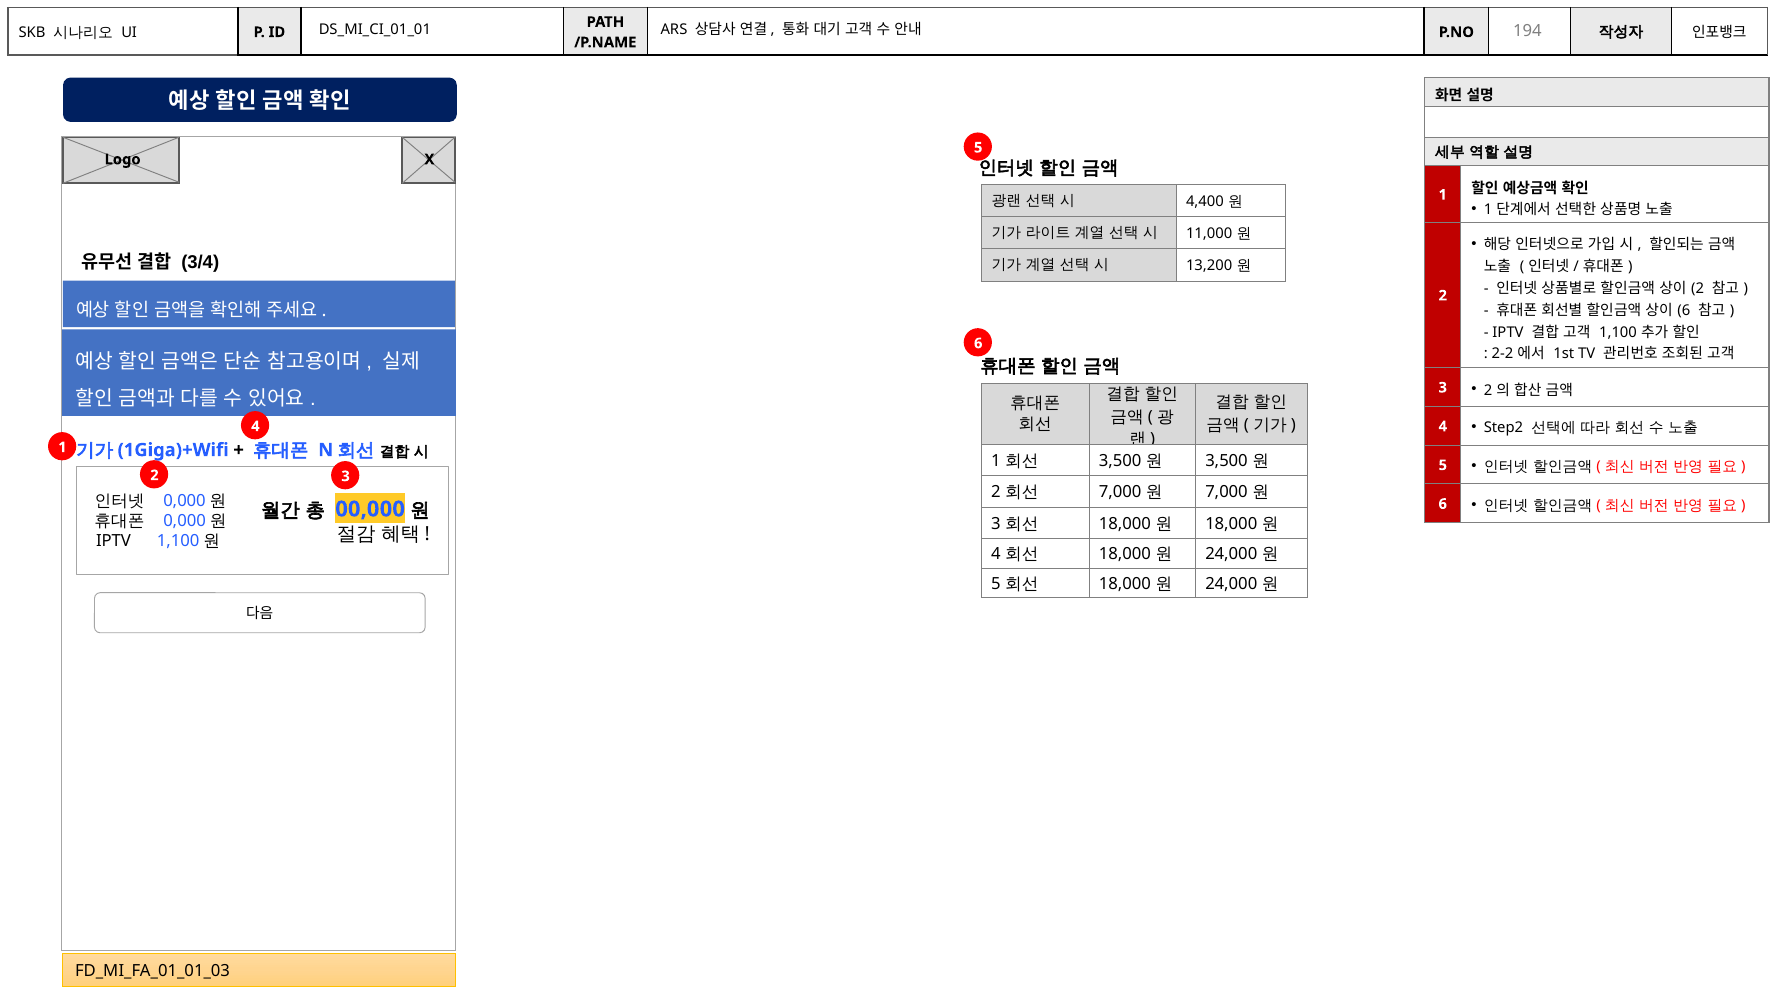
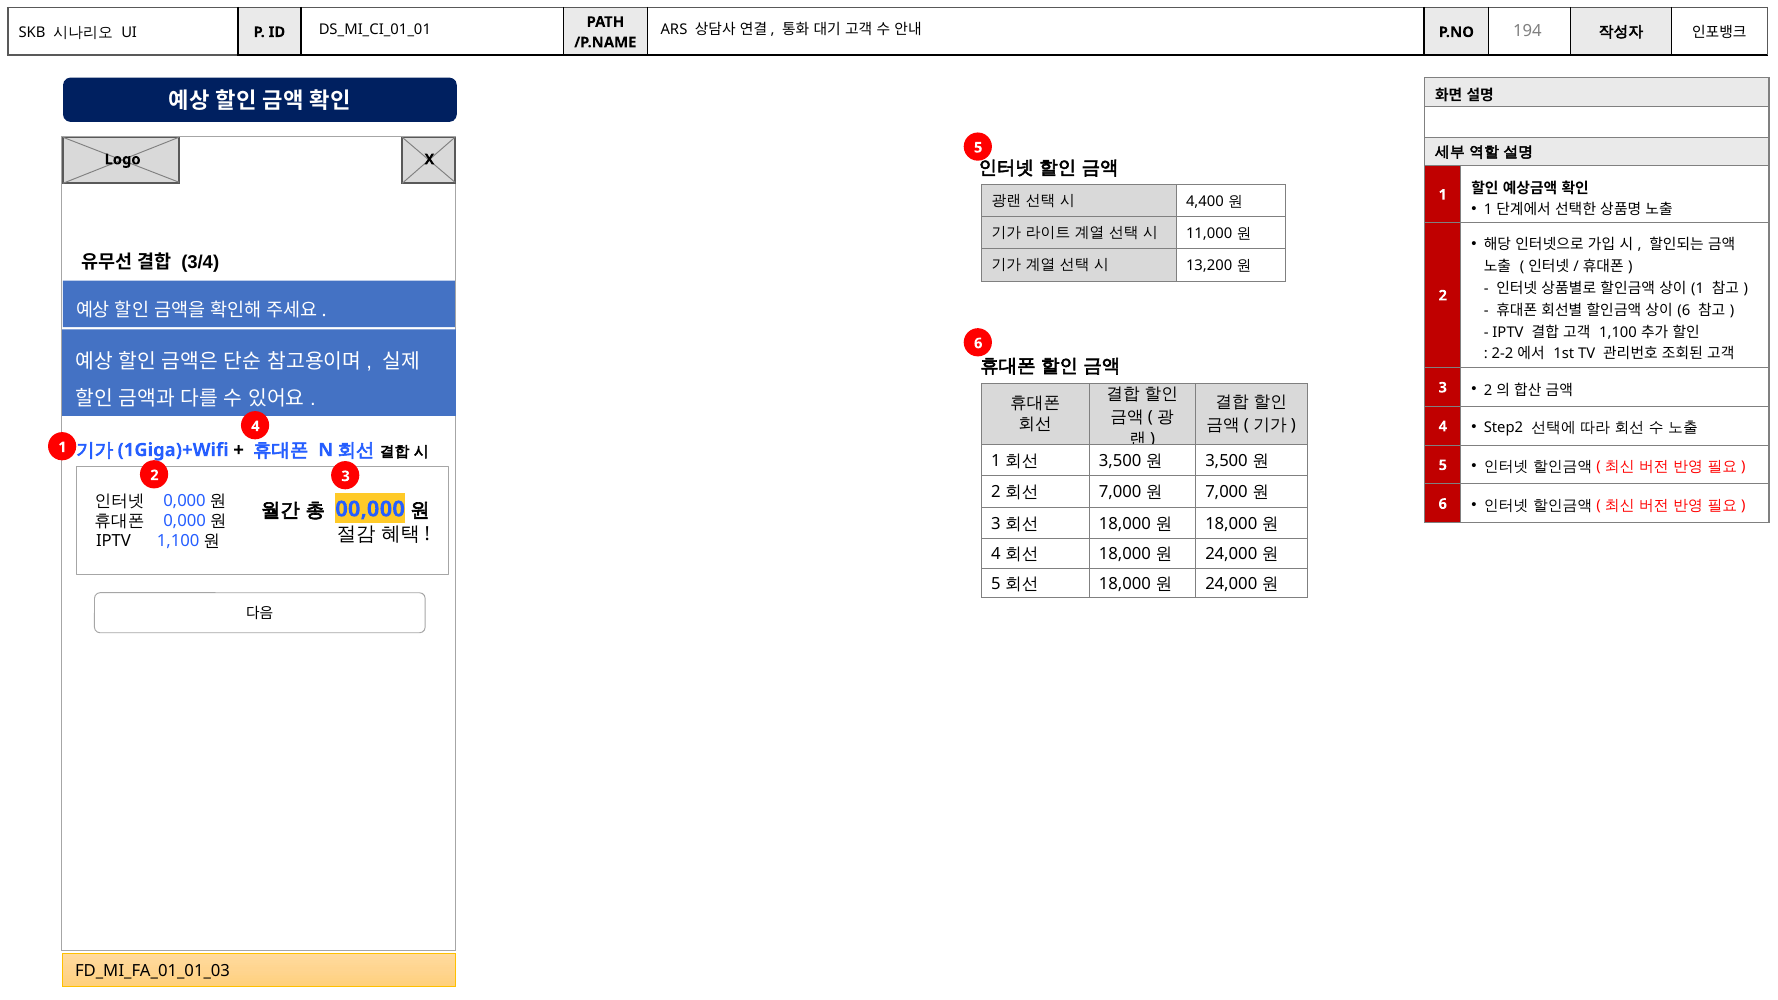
2 at (1698, 289): 2 -> 1
